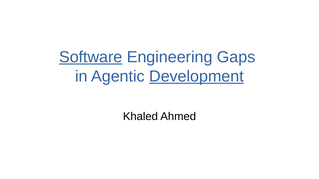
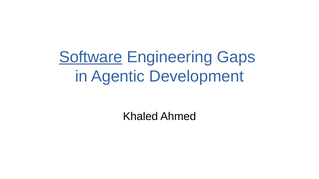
Development underline: present -> none
